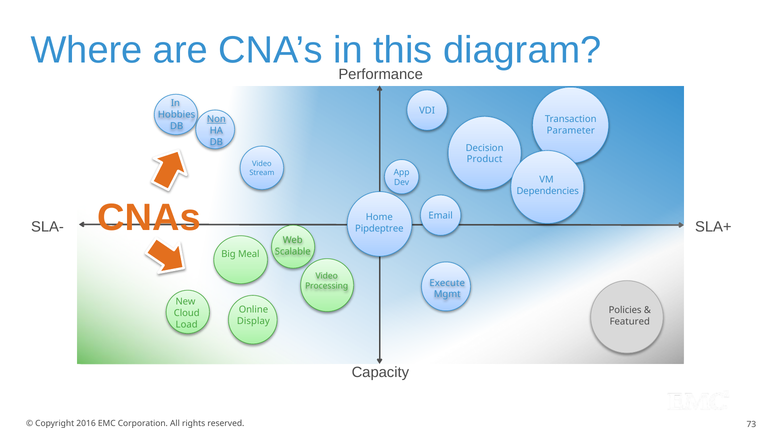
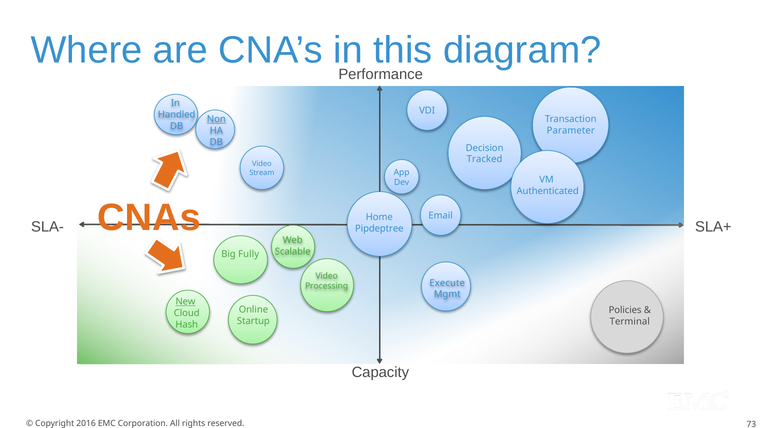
Hobbies: Hobbies -> Handled
Product: Product -> Tracked
Dependencies: Dependencies -> Authenticated
Meal: Meal -> Fully
New underline: none -> present
Display: Display -> Startup
Featured: Featured -> Terminal
Load: Load -> Hash
